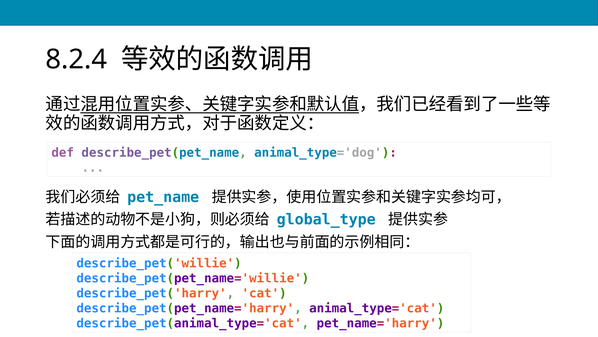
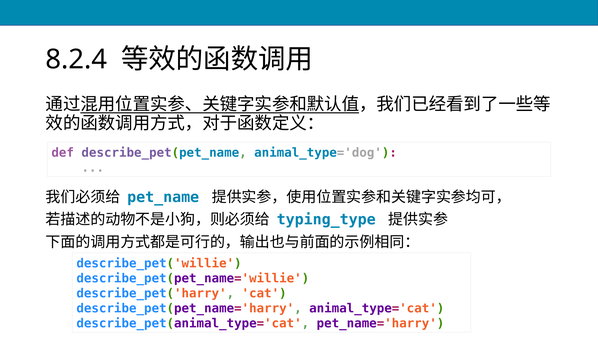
global_type: global_type -> typing_type
